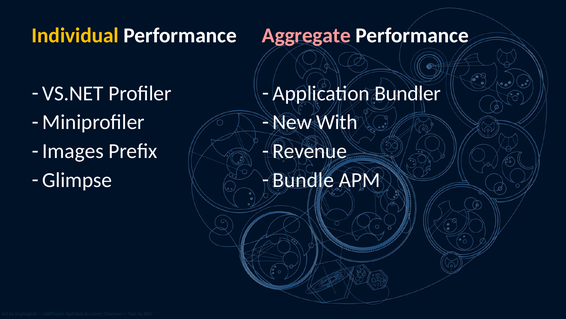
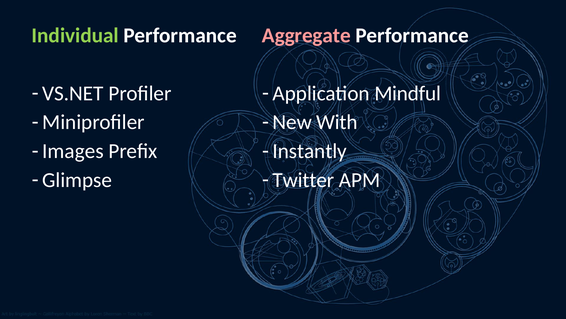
Individual colour: yellow -> light green
Bundler: Bundler -> Mindful
Revenue: Revenue -> Instantly
Bundle: Bundle -> Twitter
